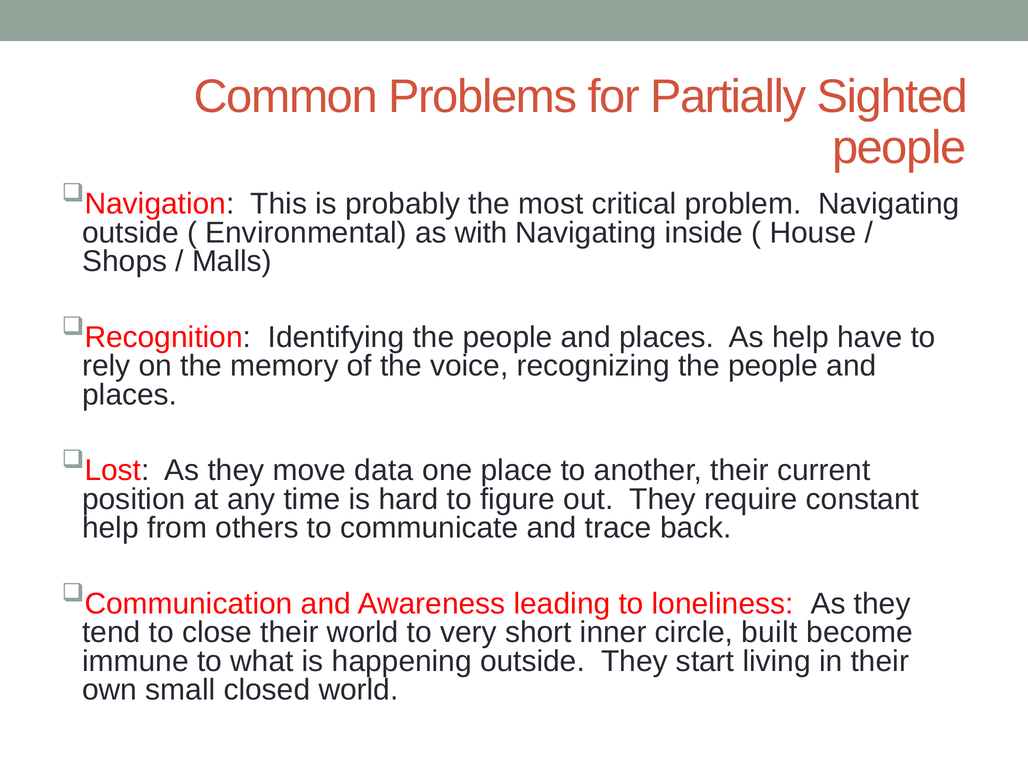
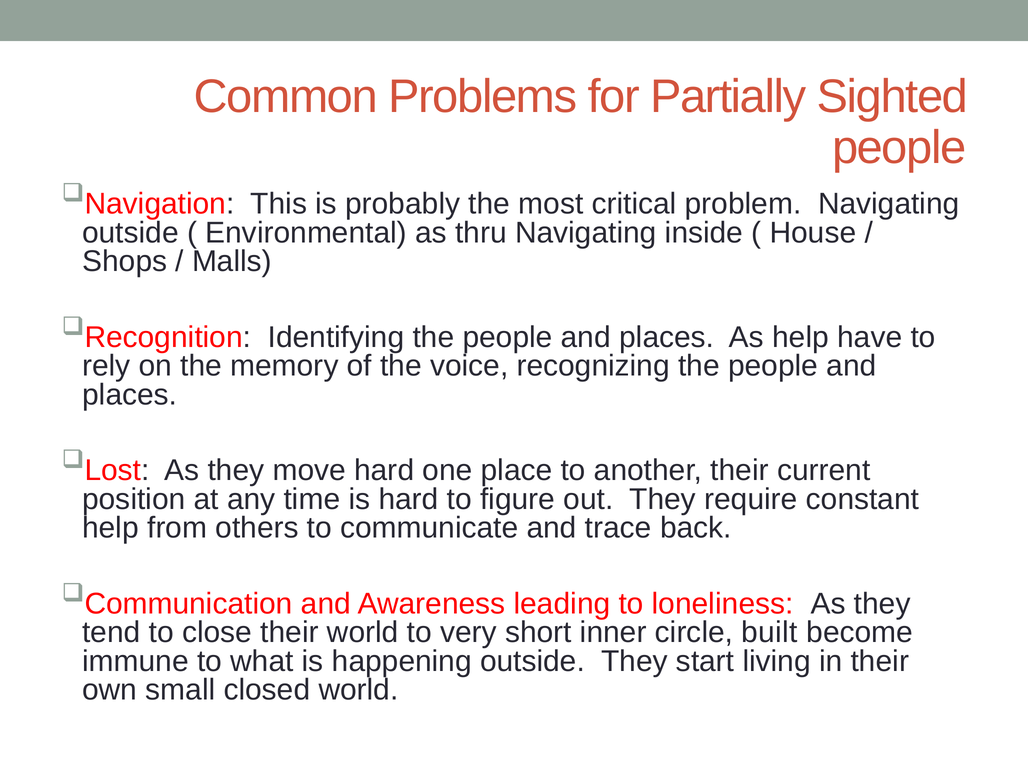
with: with -> thru
move data: data -> hard
